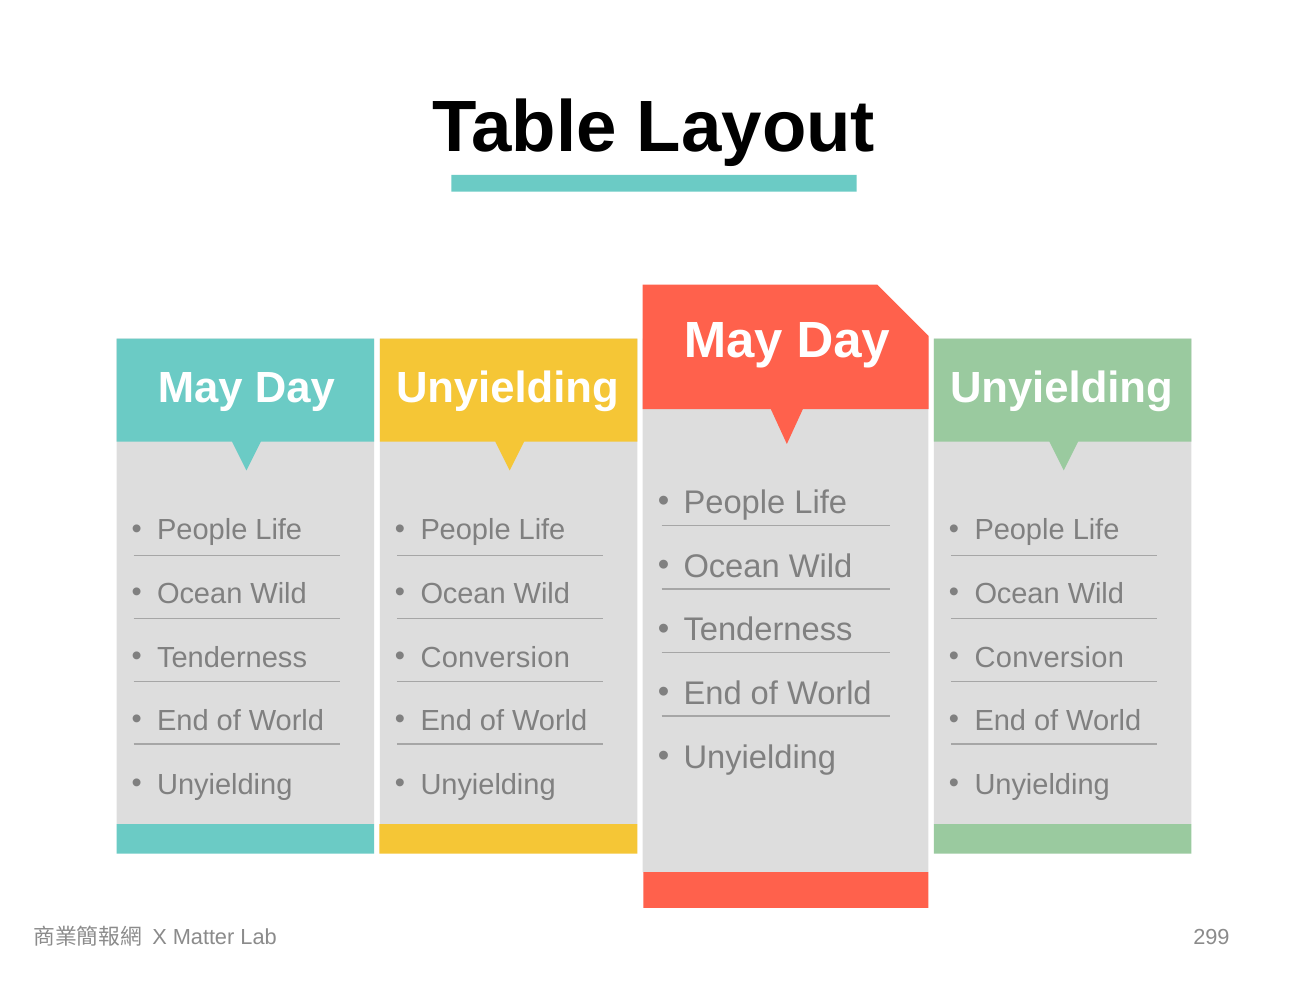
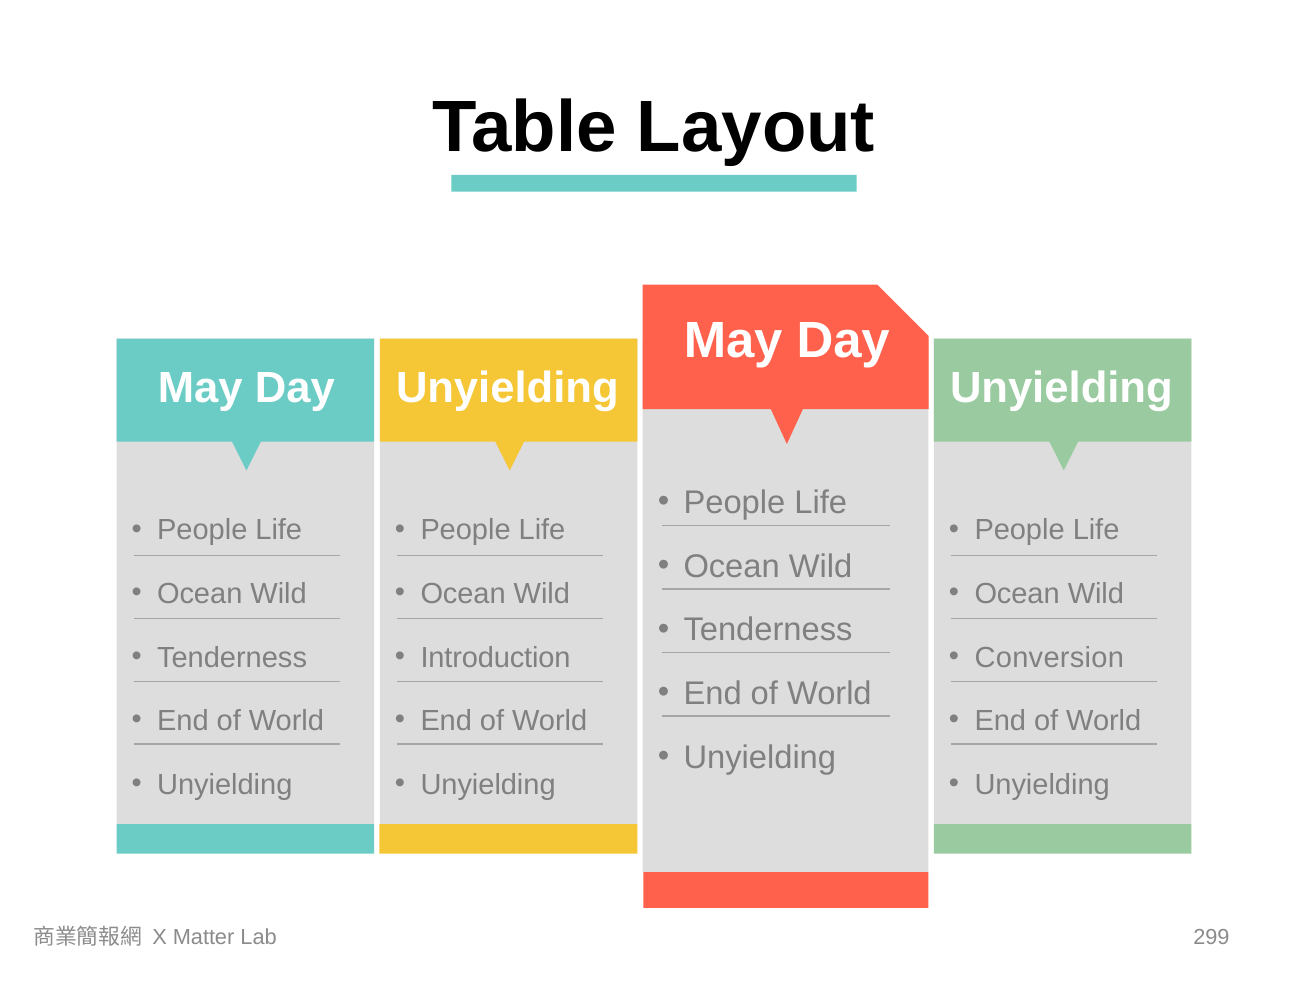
Conversion at (495, 657): Conversion -> Introduction
